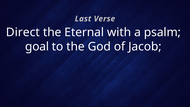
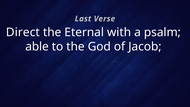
goal: goal -> able
